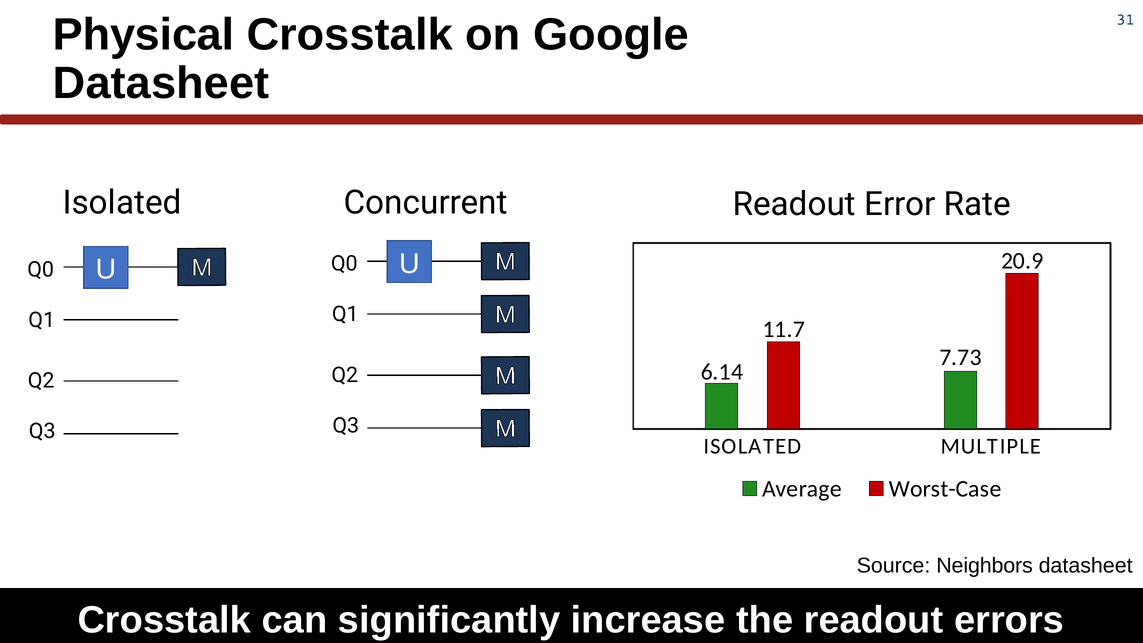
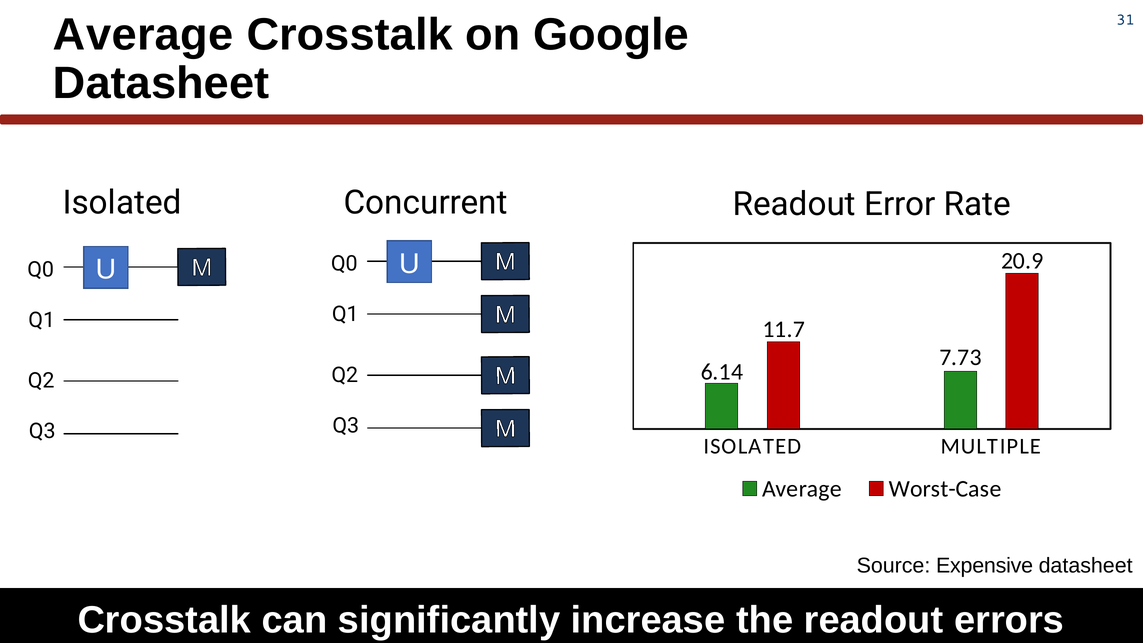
Physical at (144, 35): Physical -> Average
Neighbors: Neighbors -> Expensive
